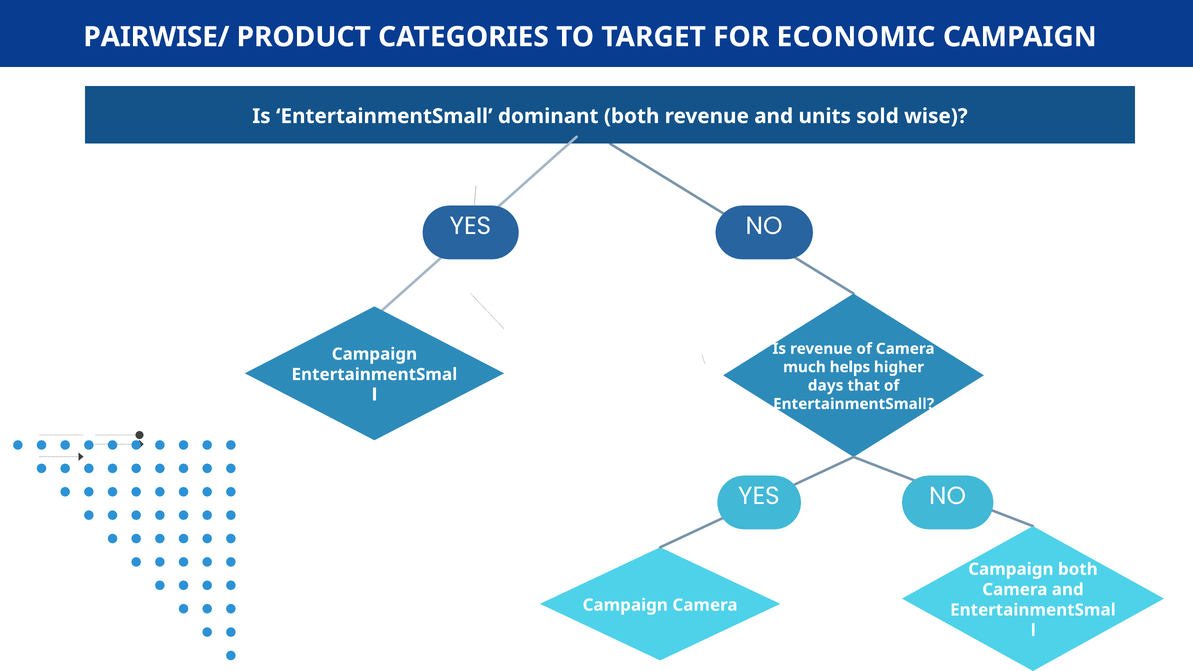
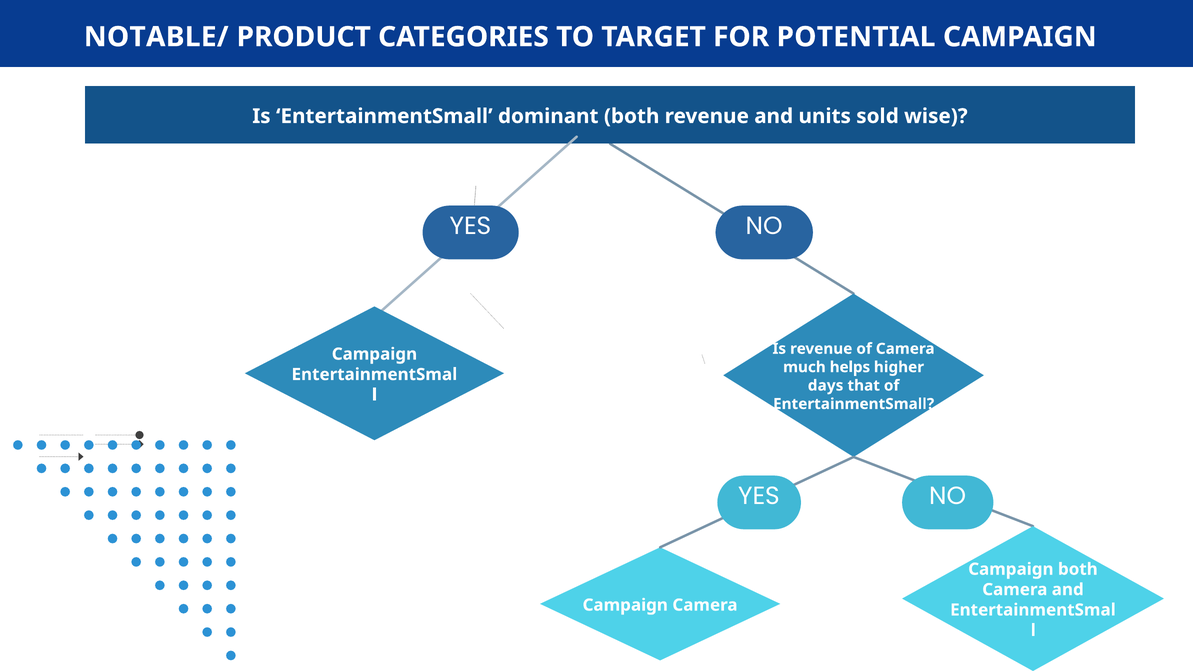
PAIRWISE/: PAIRWISE/ -> NOTABLE/
ECONOMIC: ECONOMIC -> POTENTIAL
